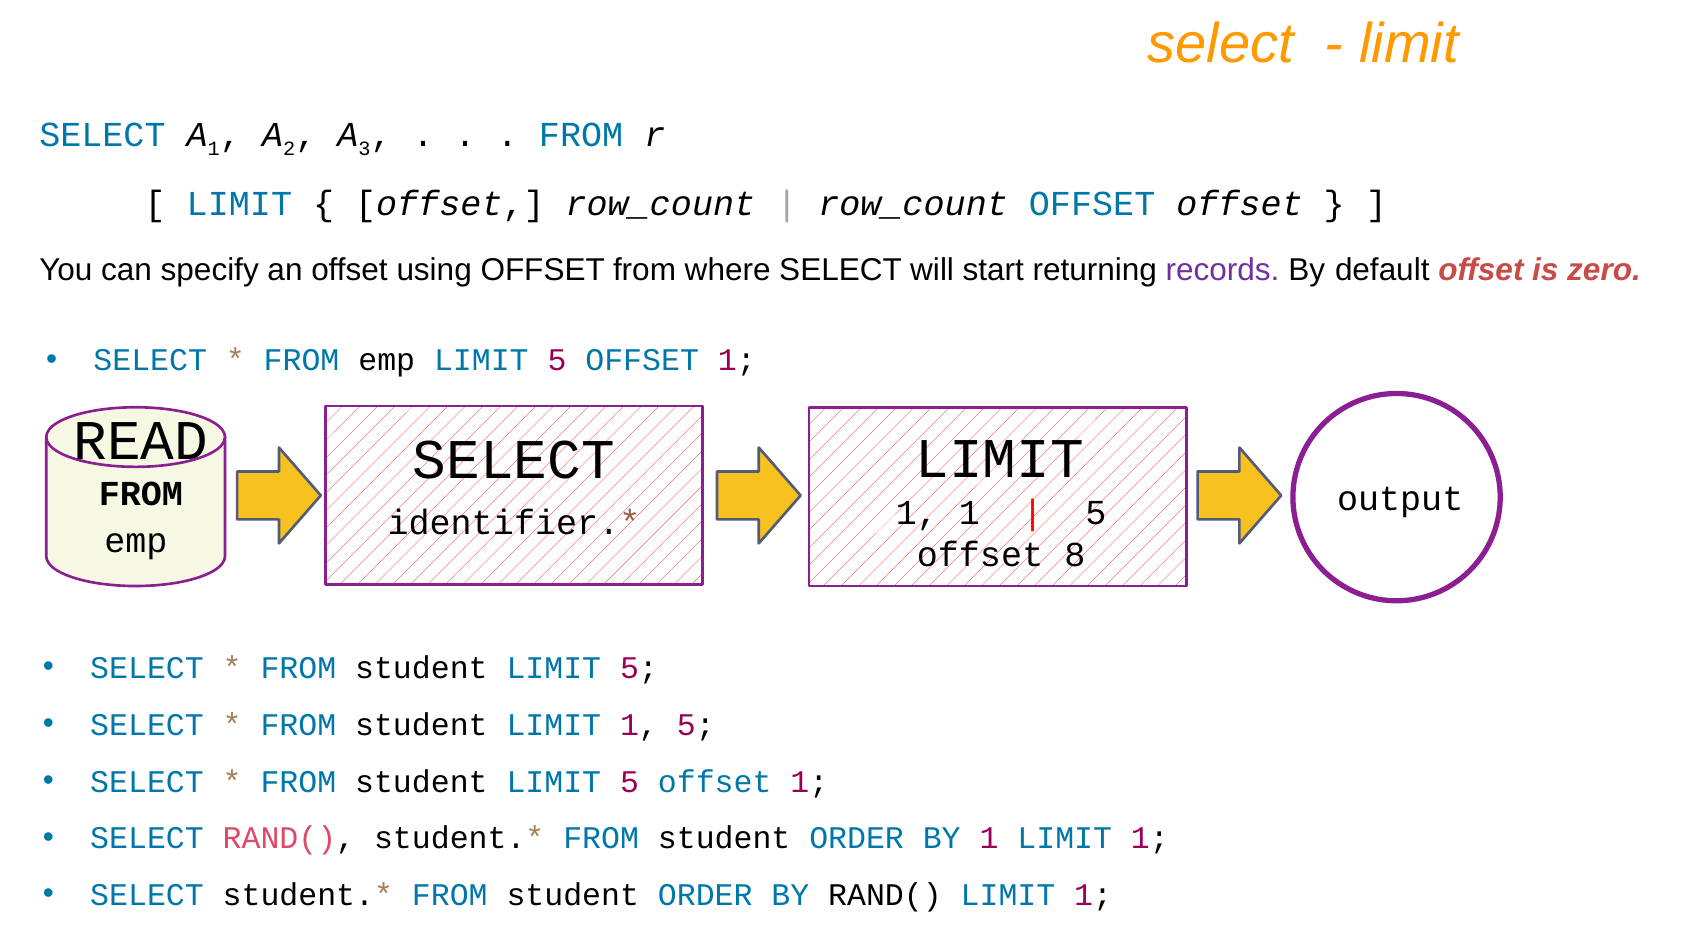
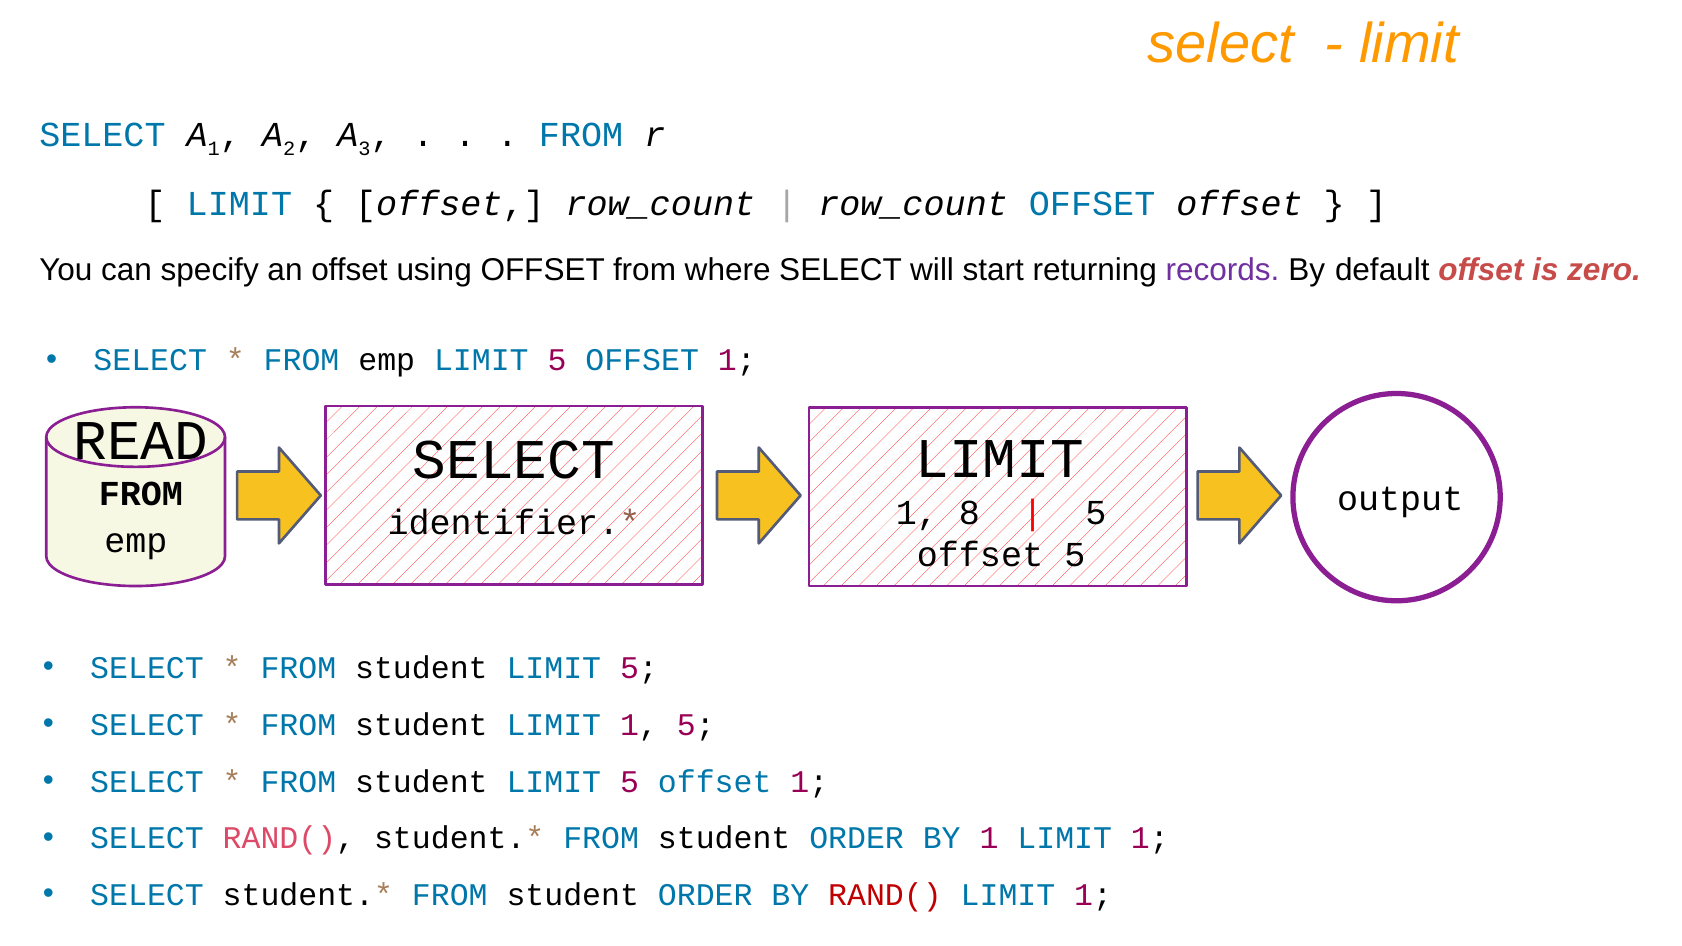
1 1: 1 -> 8
offset 8: 8 -> 5
RAND( at (885, 895) colour: black -> red
